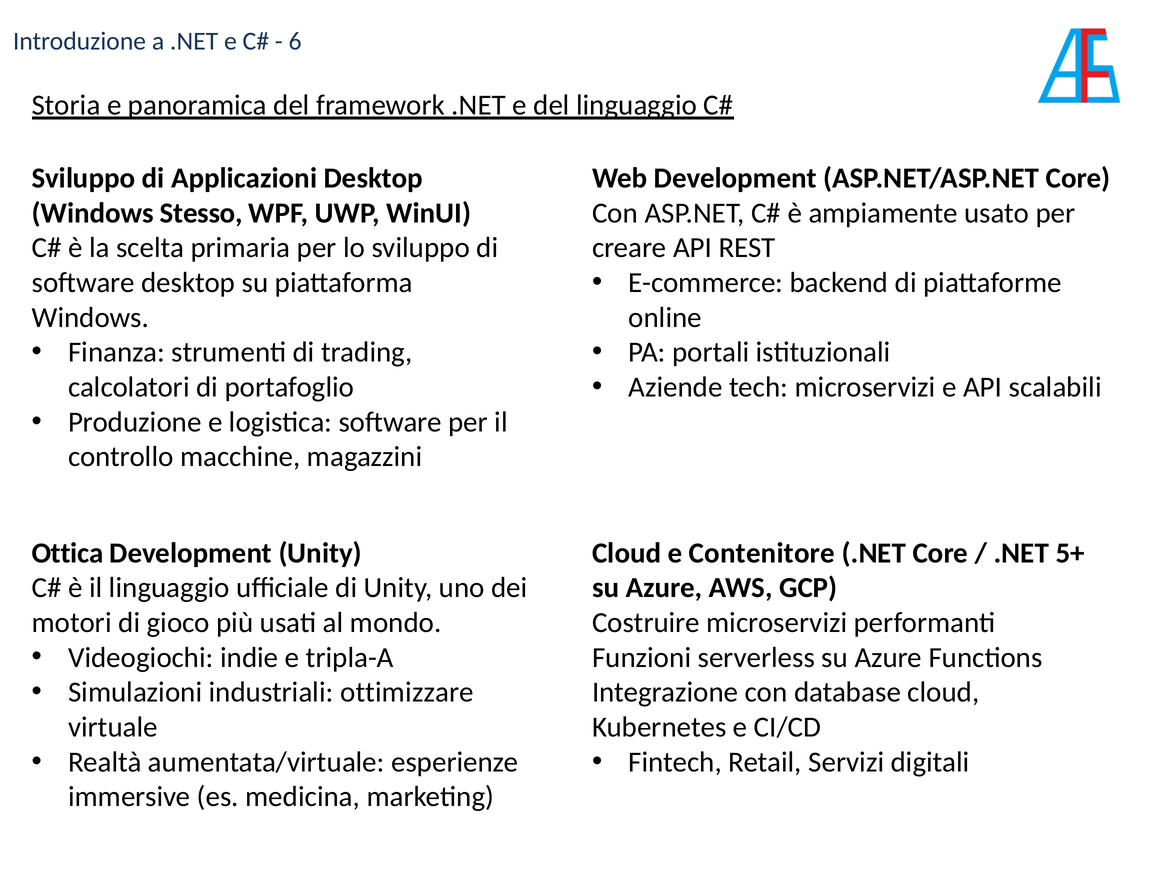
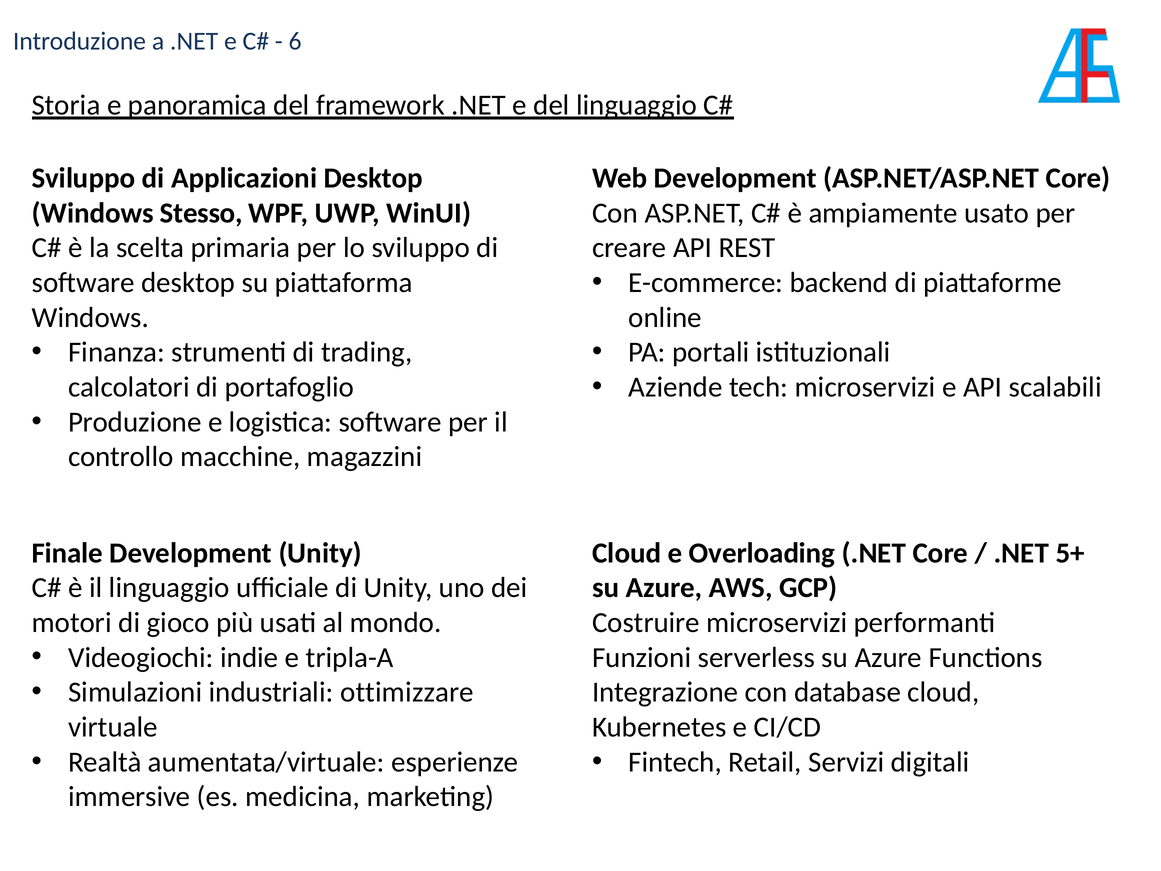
Ottica: Ottica -> Finale
Contenitore: Contenitore -> Overloading
